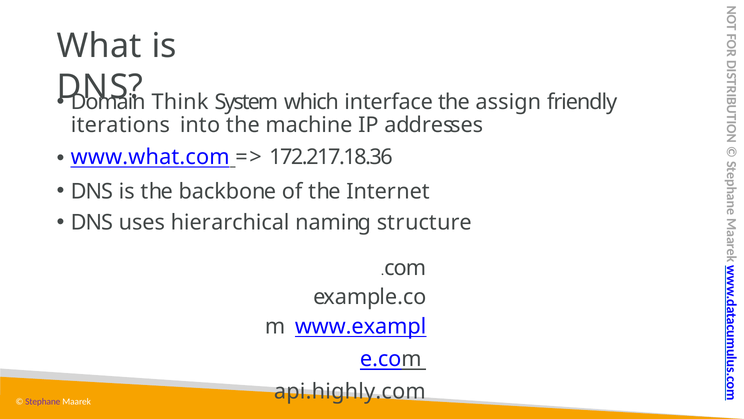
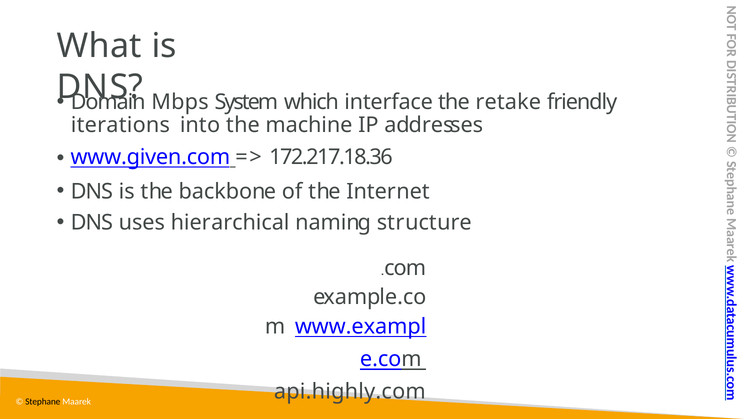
Think: Think -> Mbps
assign: assign -> retake
www.what.com: www.what.com -> www.given.com
Stephane colour: purple -> black
